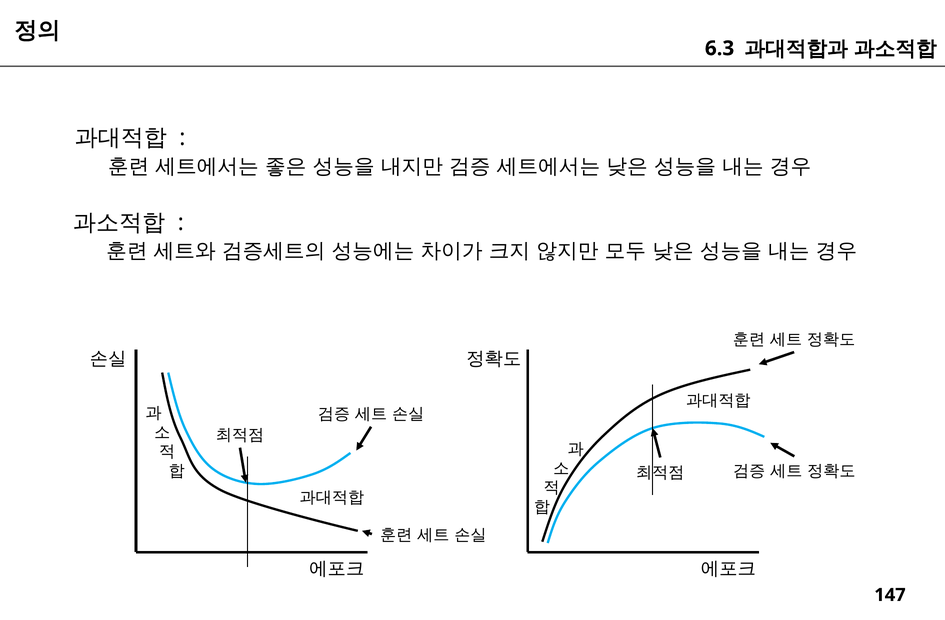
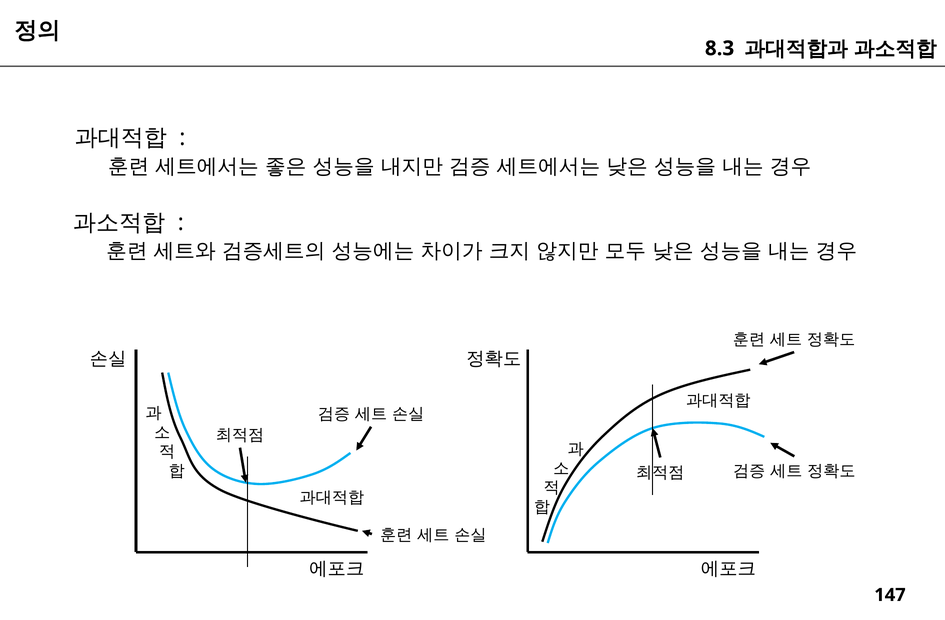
6.3: 6.3 -> 8.3
